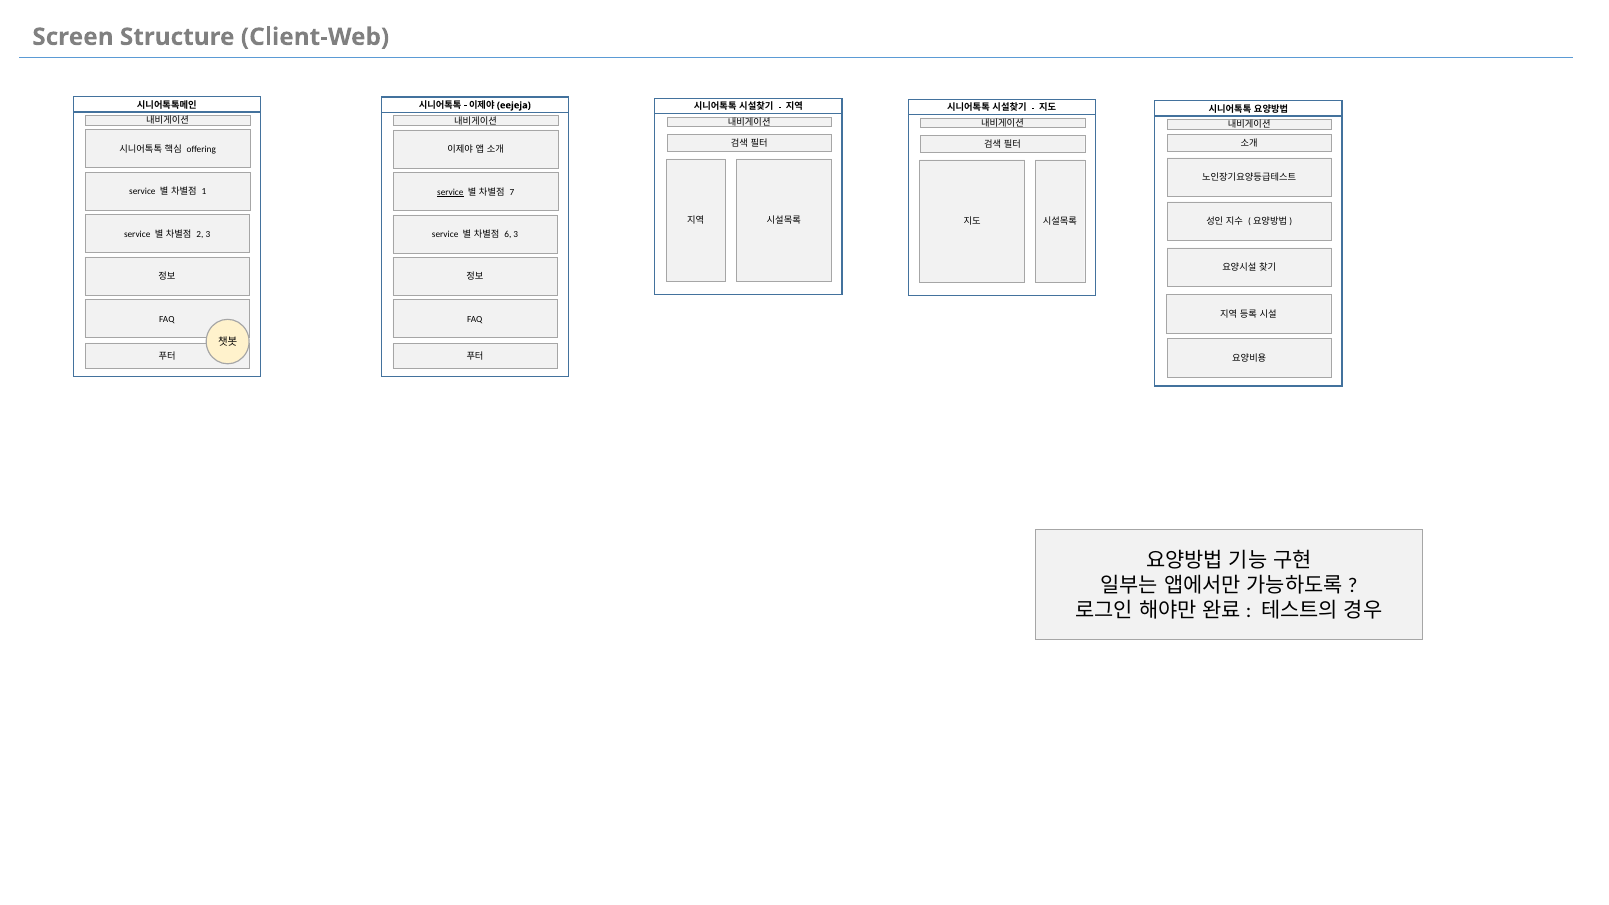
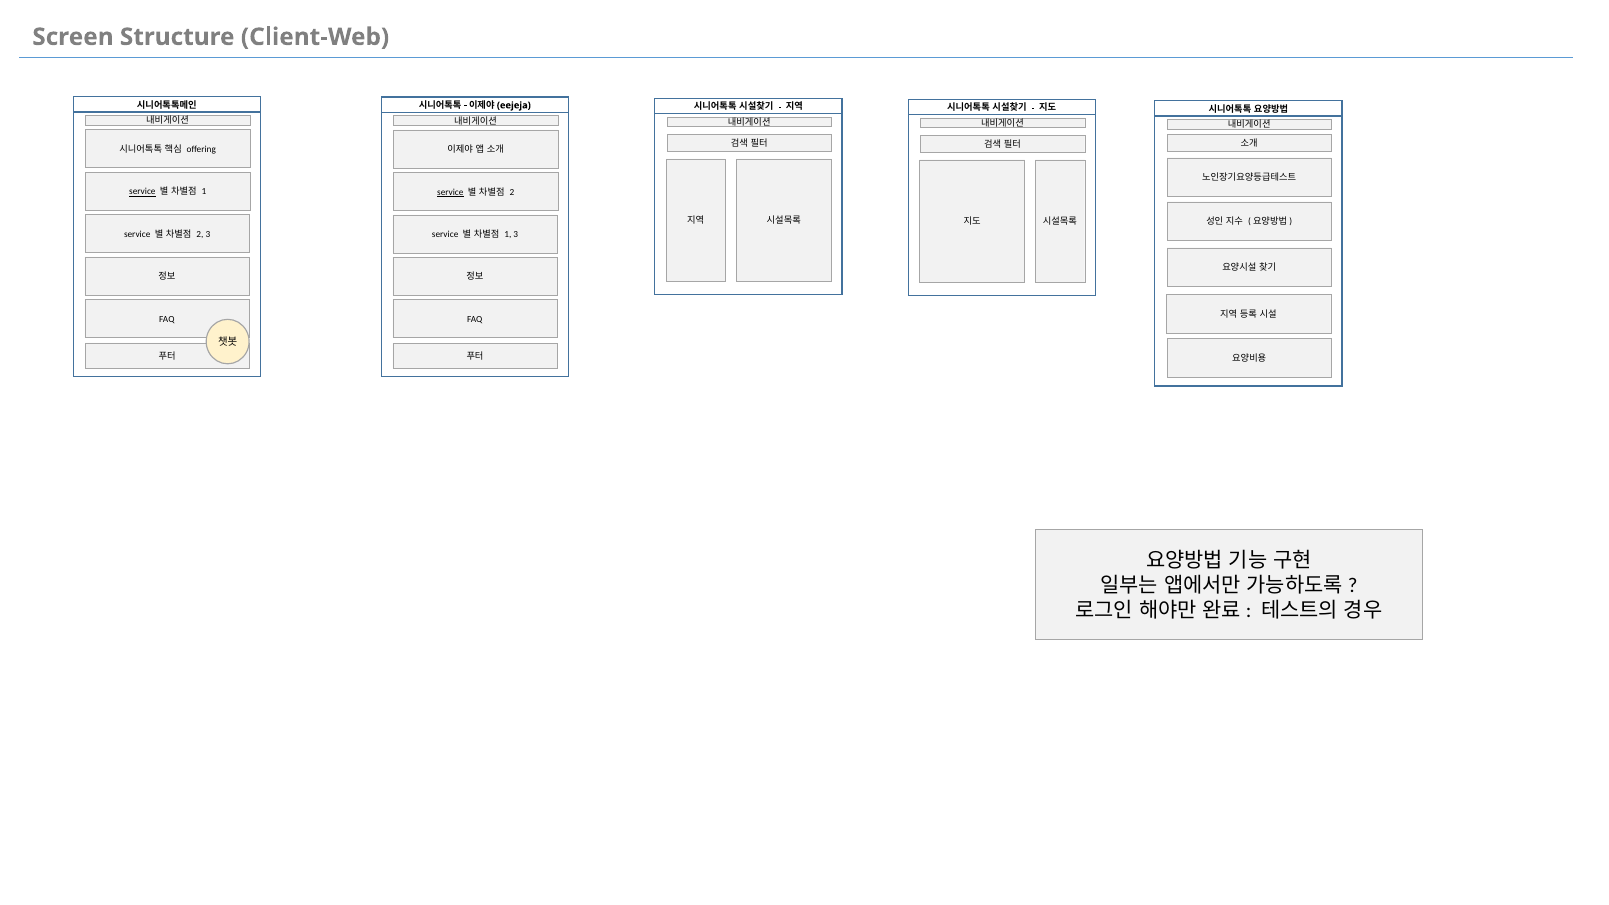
service at (142, 192) underline: none -> present
7 at (512, 192): 7 -> 2
6 at (508, 235): 6 -> 1
